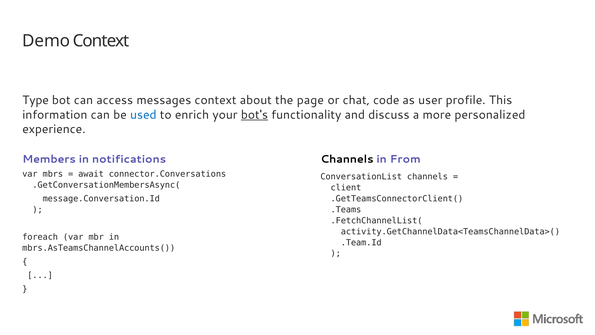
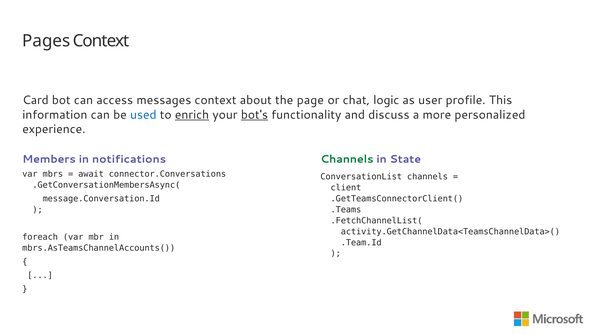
Demo: Demo -> Pages
Type: Type -> Card
code: code -> logic
enrich underline: none -> present
Channels at (347, 159) colour: black -> green
From: From -> State
